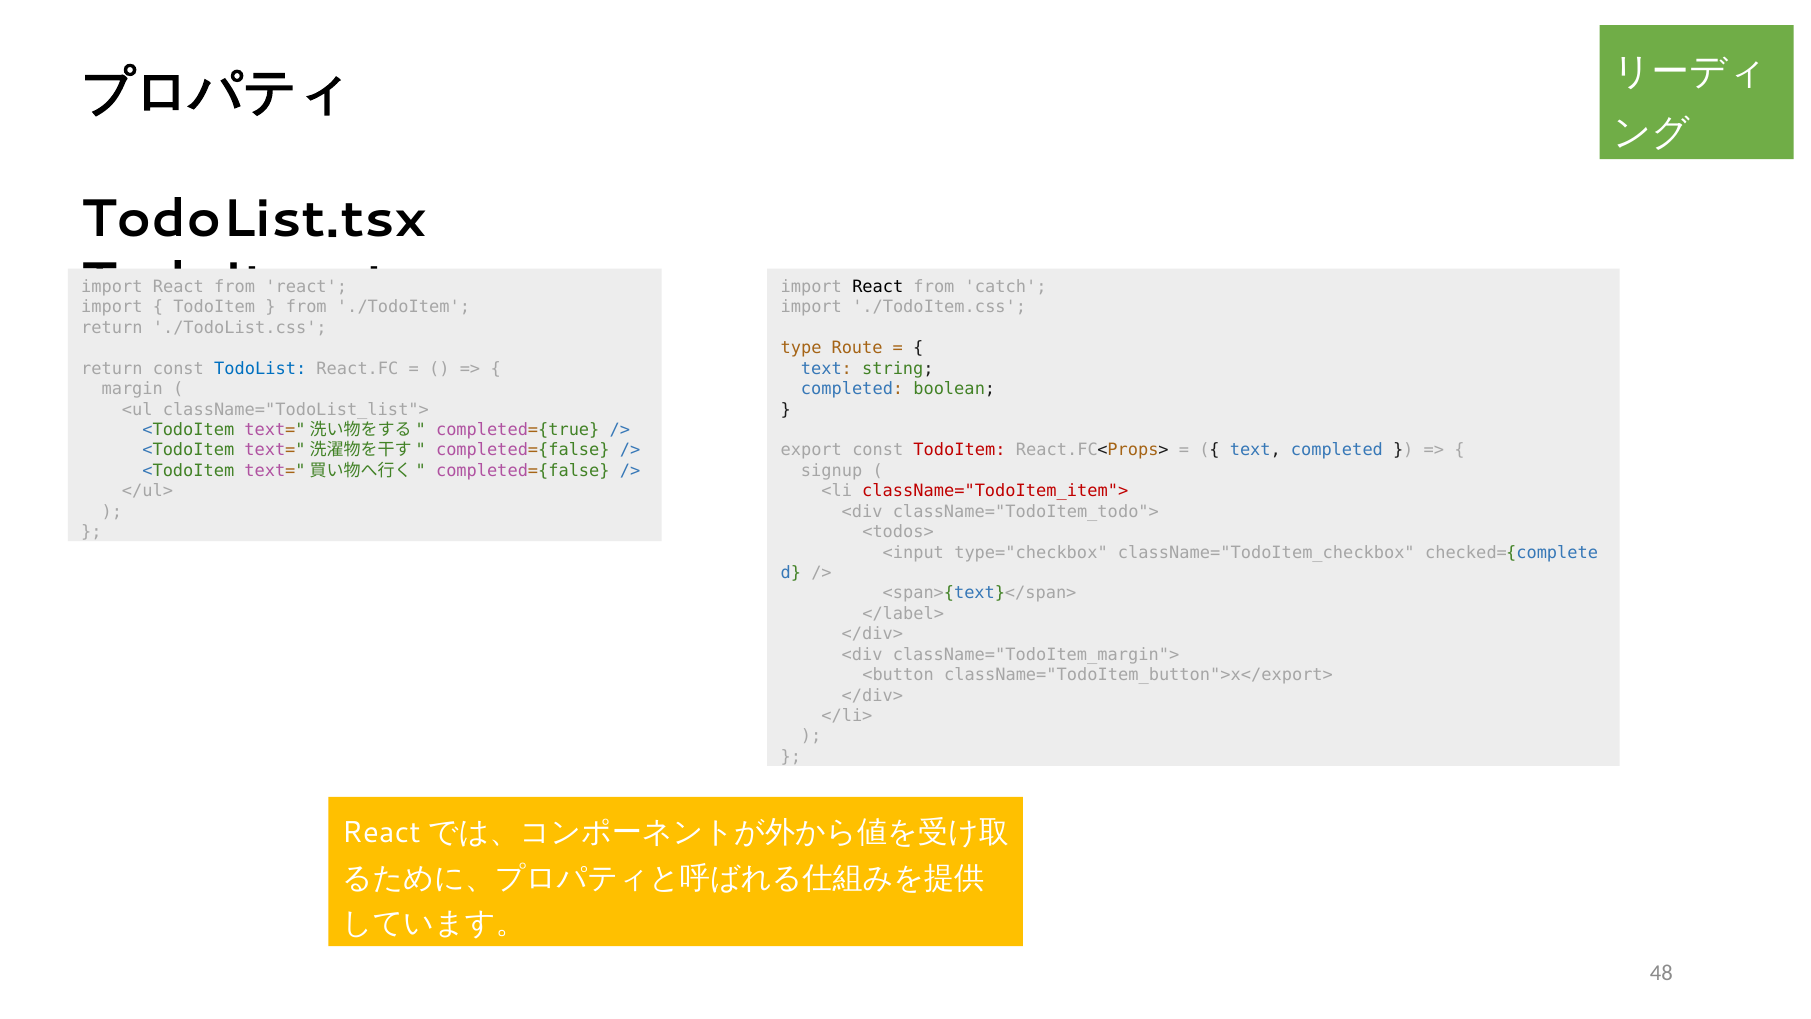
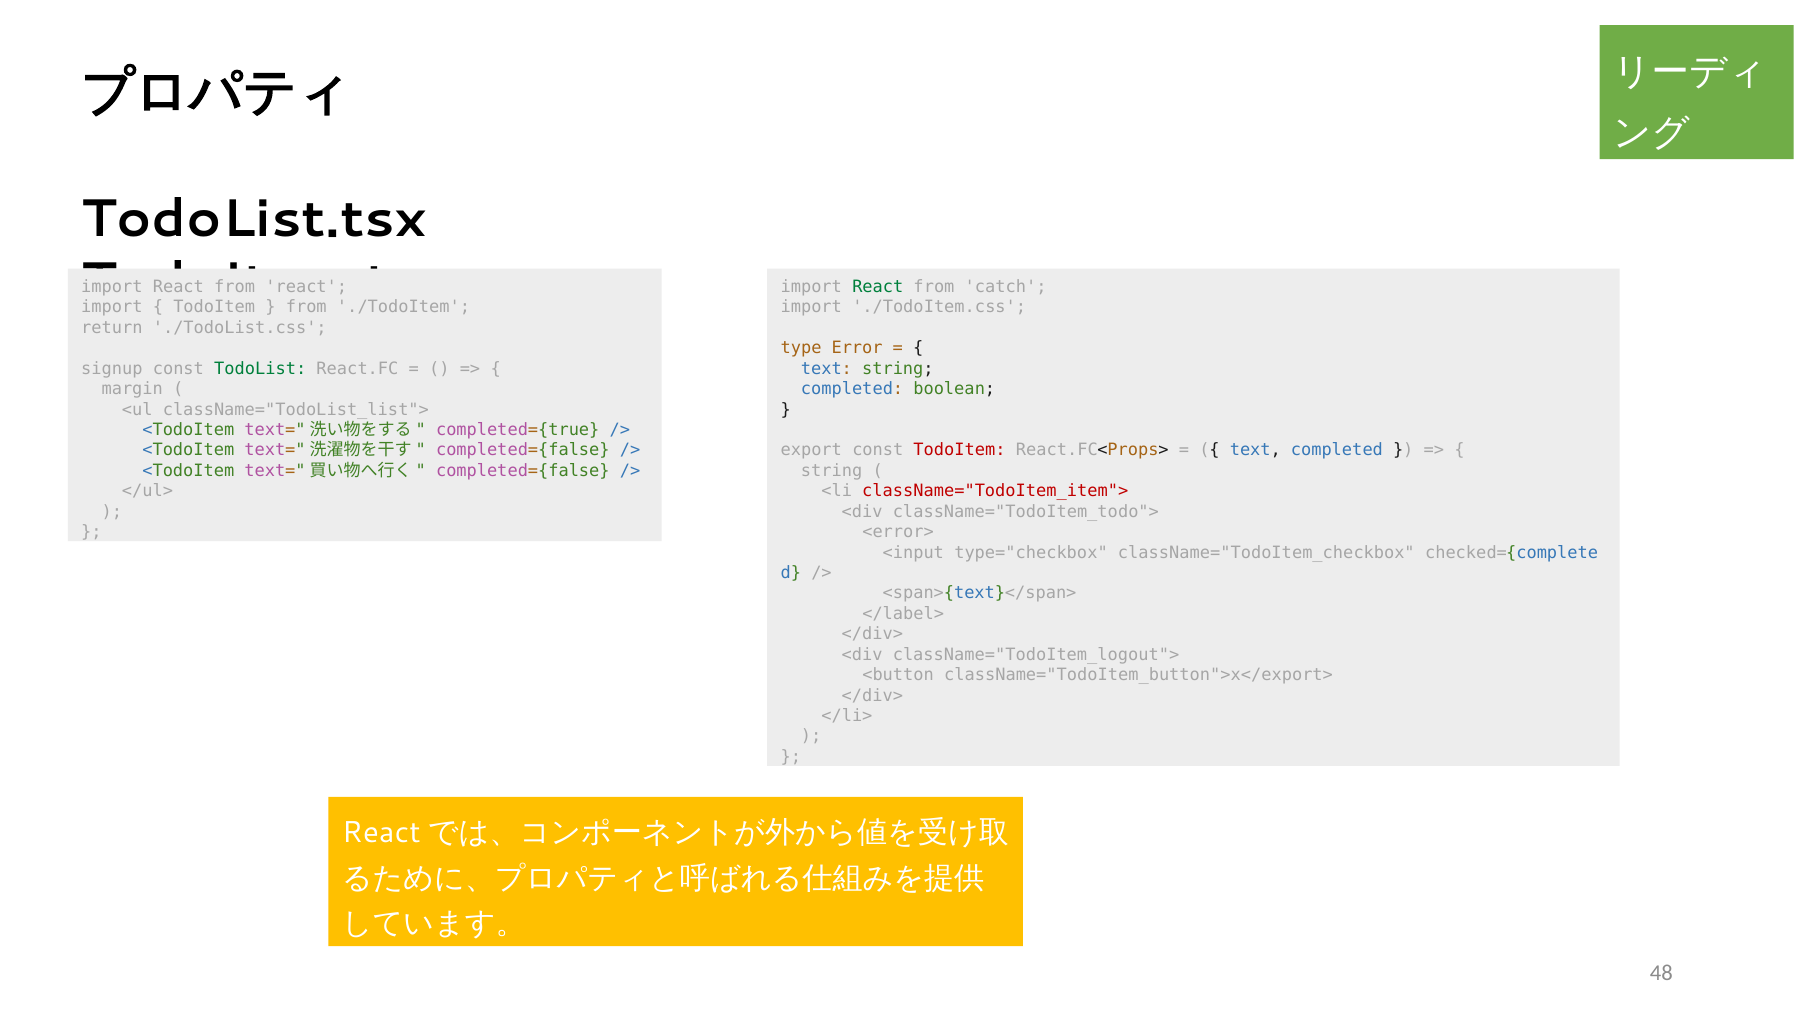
React at (878, 287) colour: black -> green
Route: Route -> Error
return at (112, 368): return -> signup
TodoList colour: blue -> green
signup at (832, 471): signup -> string
<todos>: <todos> -> <error>
className="TodoItem_margin">: className="TodoItem_margin"> -> className="TodoItem_logout">
